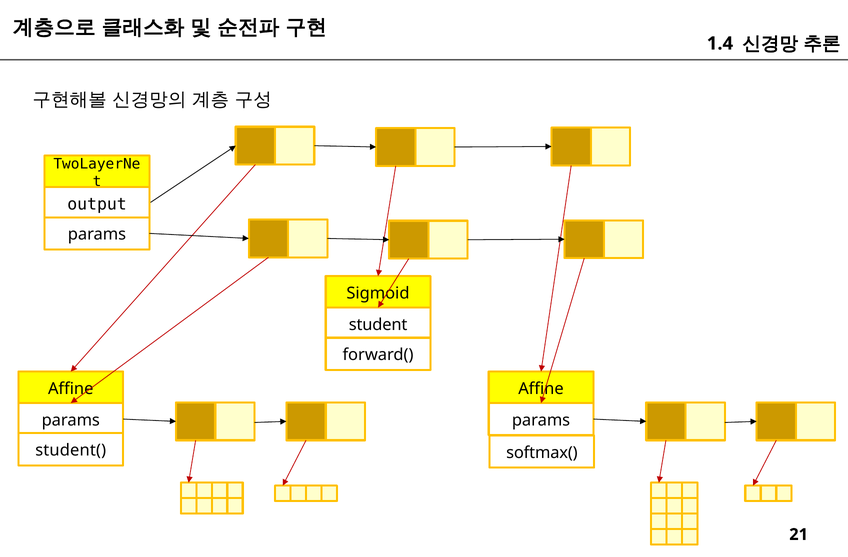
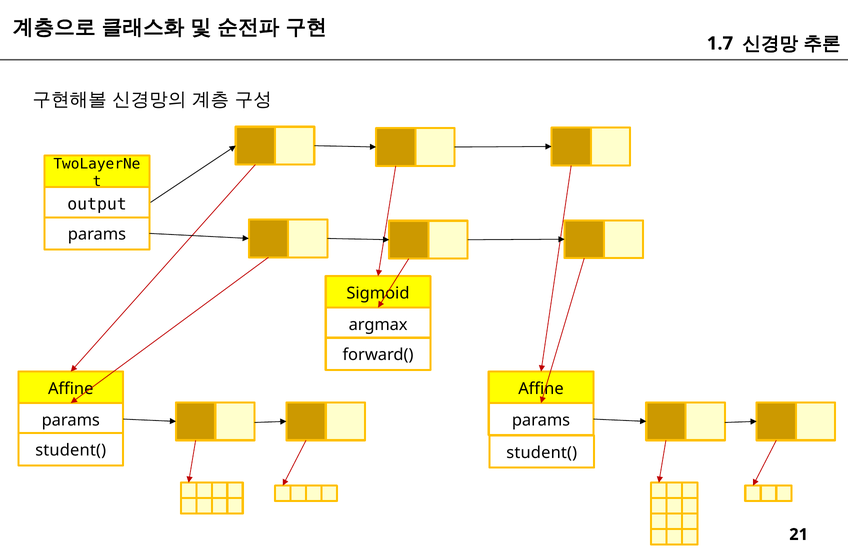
1.4: 1.4 -> 1.7
student: student -> argmax
softmax( at (542, 453): softmax( -> student(
